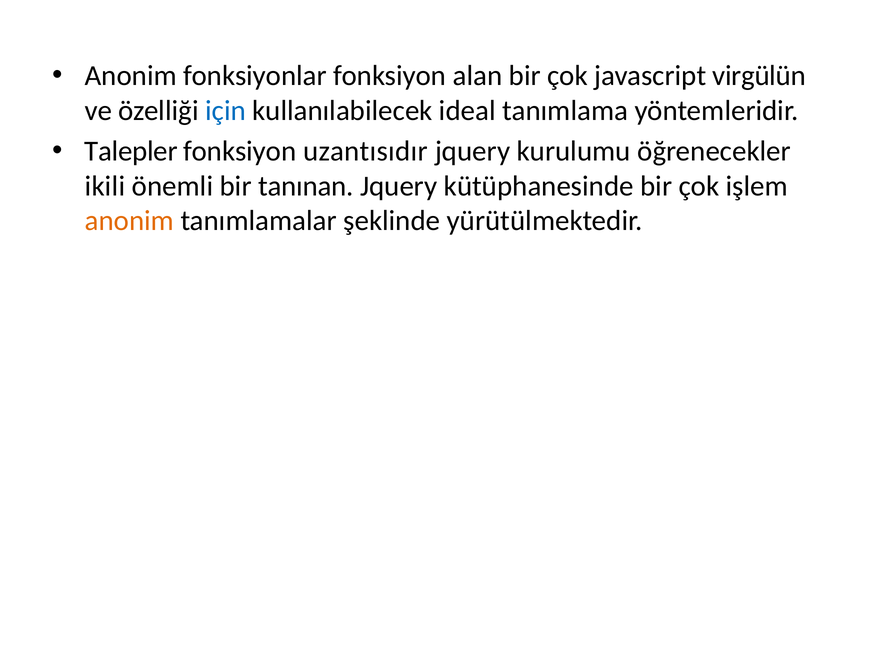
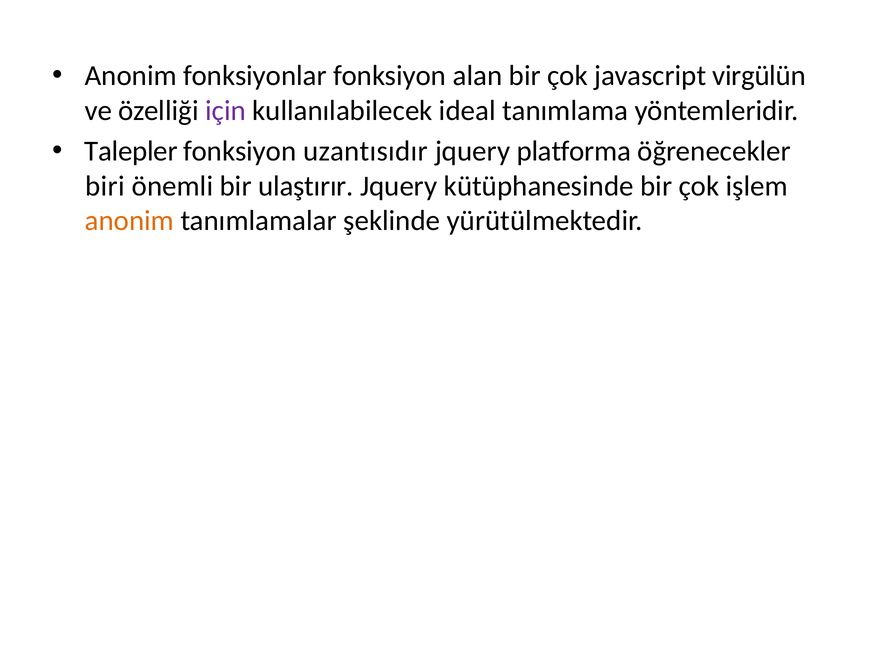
için colour: blue -> purple
kurulumu: kurulumu -> platforma
ikili: ikili -> biri
tanınan: tanınan -> ulaştırır
